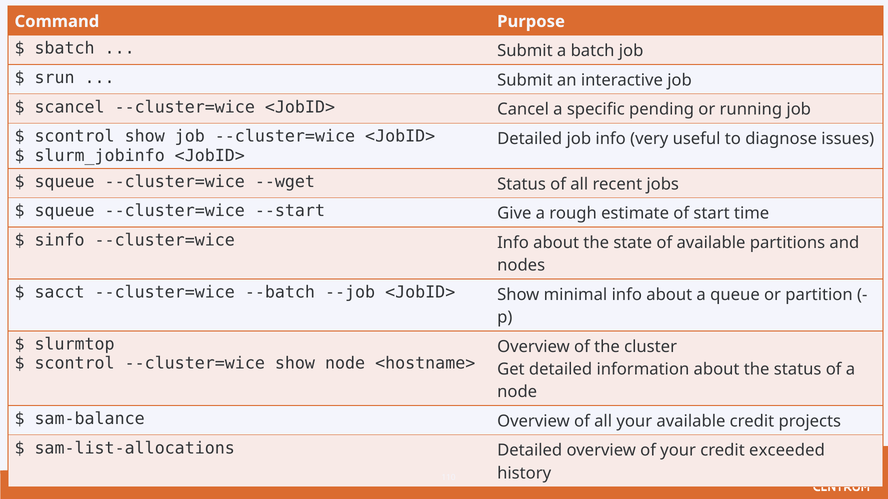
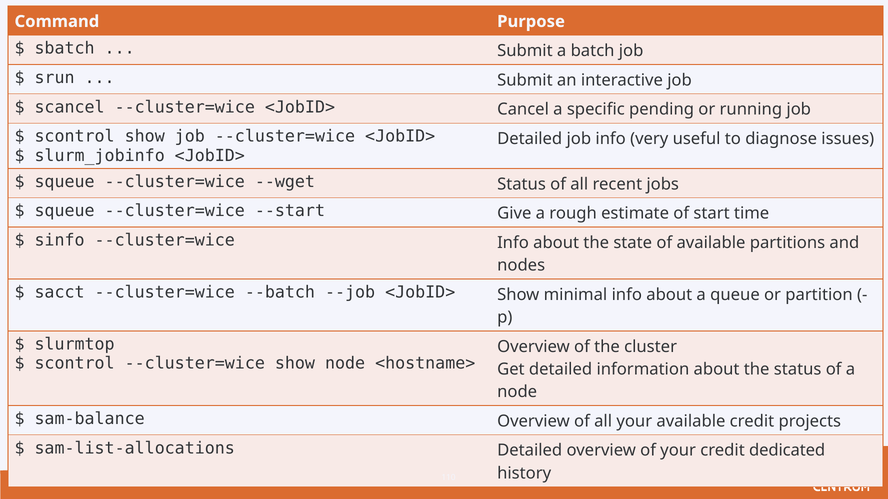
exceeded: exceeded -> dedicated
